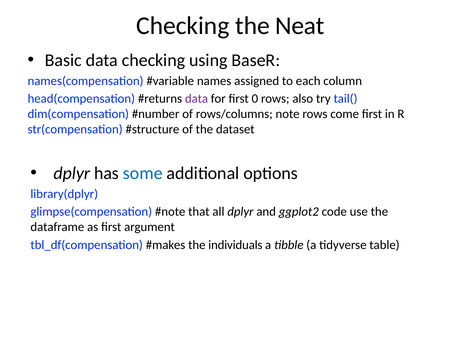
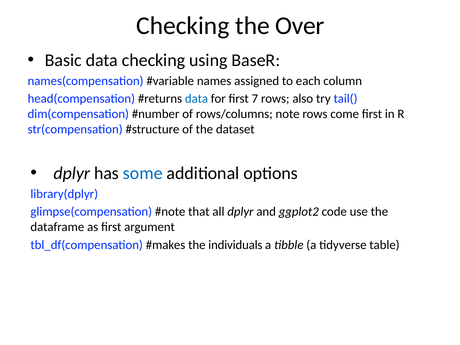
Neat: Neat -> Over
data at (196, 99) colour: purple -> blue
0: 0 -> 7
